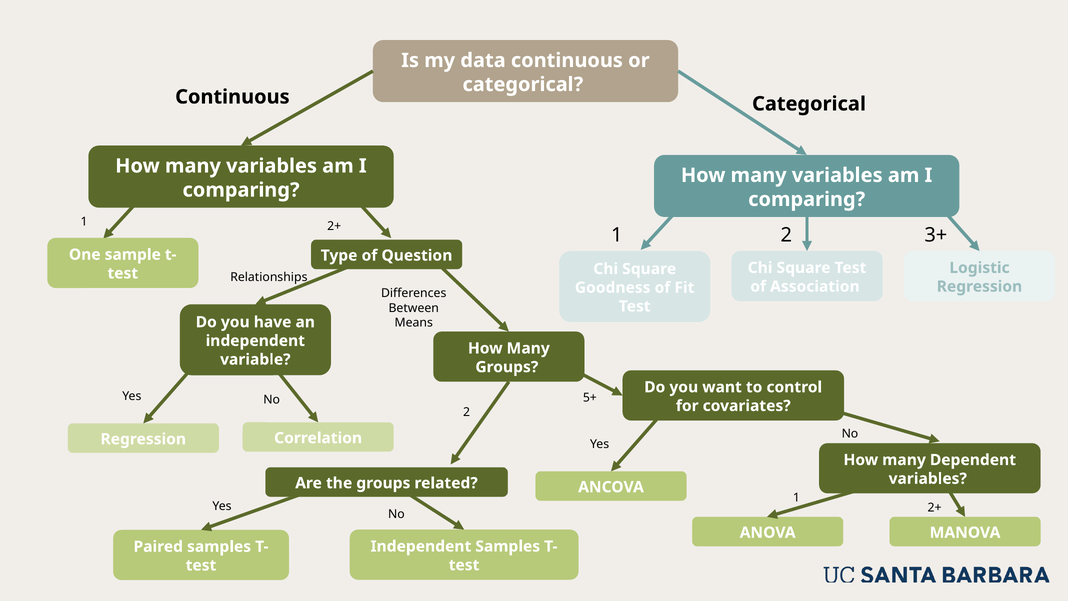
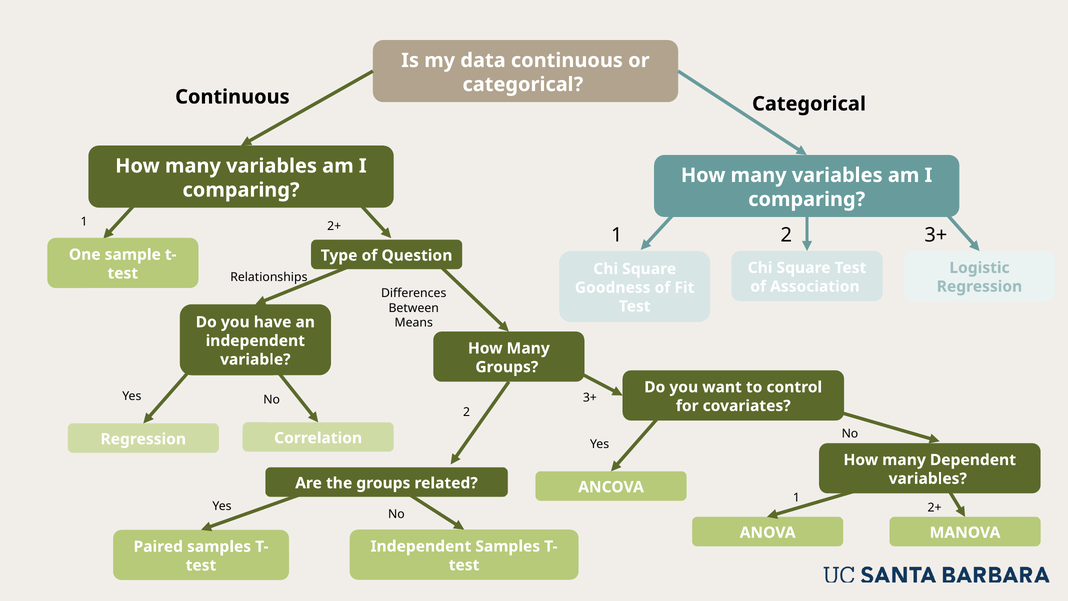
5+ at (590, 398): 5+ -> 3+
